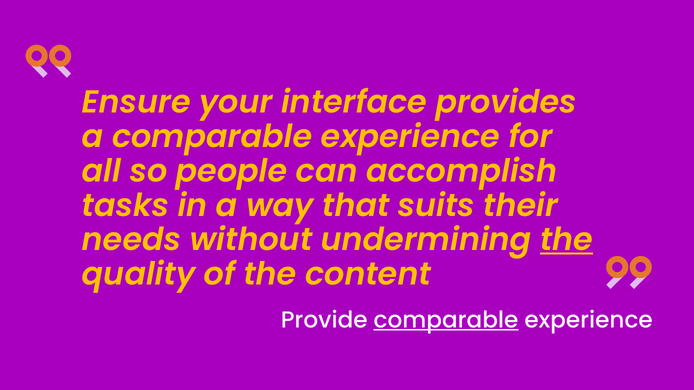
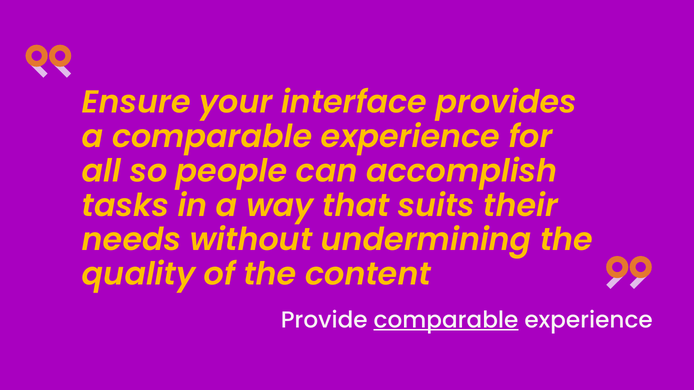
the at (567, 240) underline: present -> none
